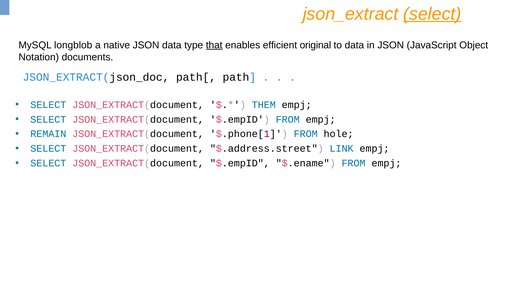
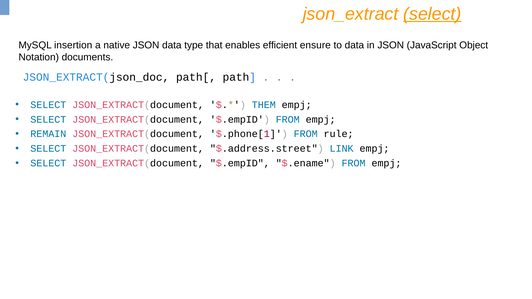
longblob: longblob -> insertion
that underline: present -> none
original: original -> ensure
hole: hole -> rule
